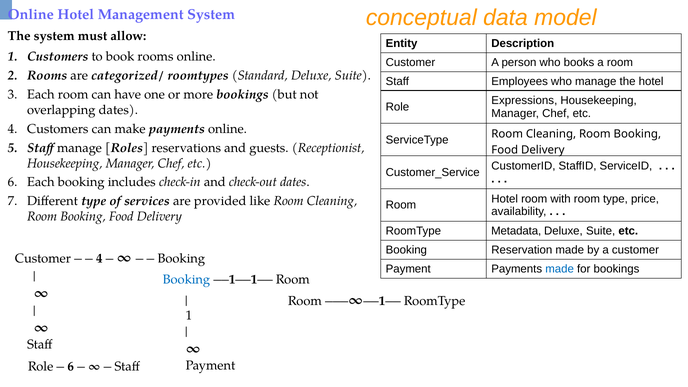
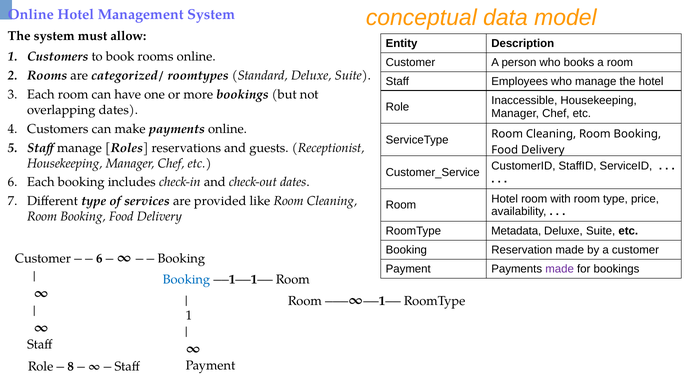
Expressions: Expressions -> Inaccessible
4 at (99, 258): 4 -> 6
made at (560, 269) colour: blue -> purple
6 at (71, 367): 6 -> 8
